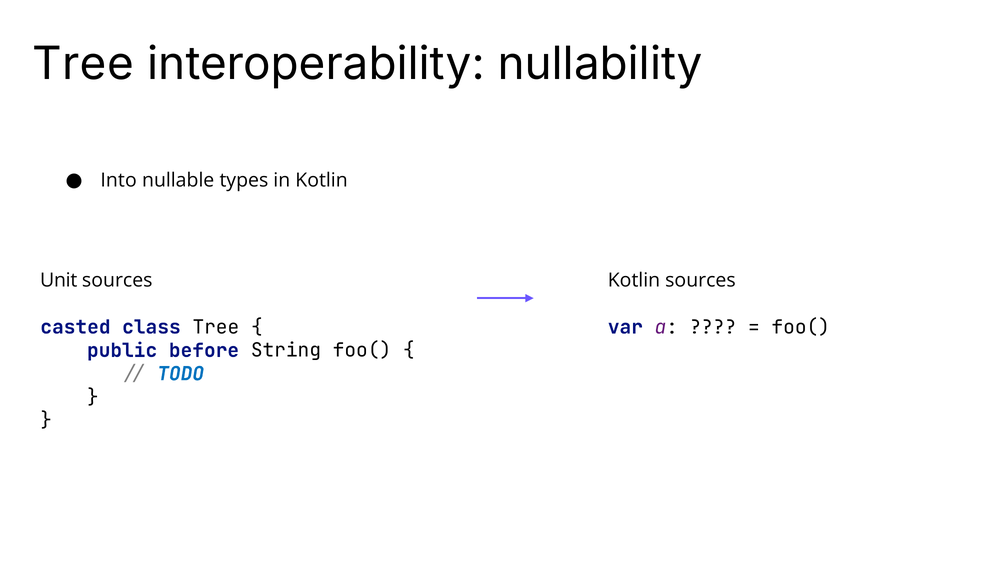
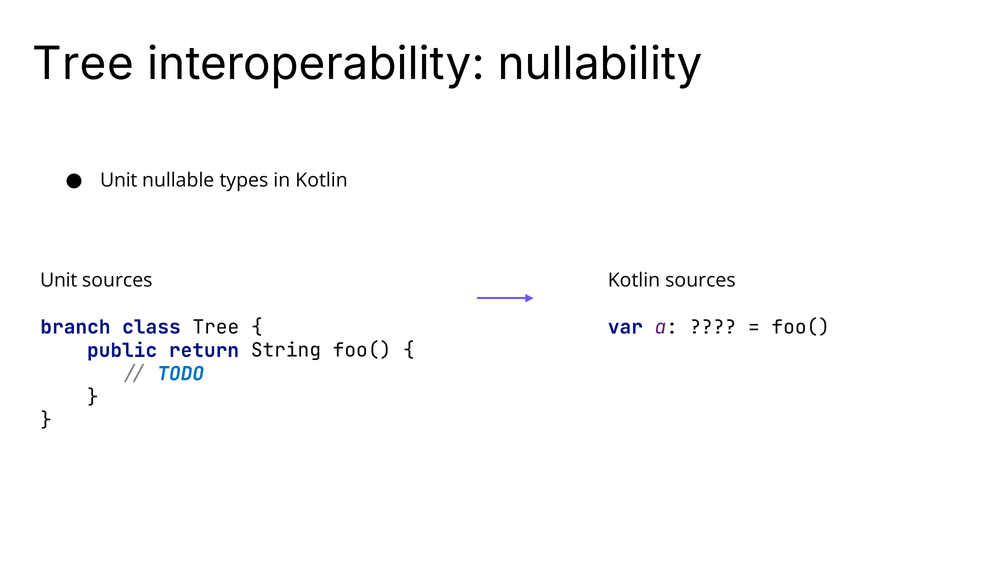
Into at (119, 180): Into -> Unit
casted: casted -> branch
before: before -> return
